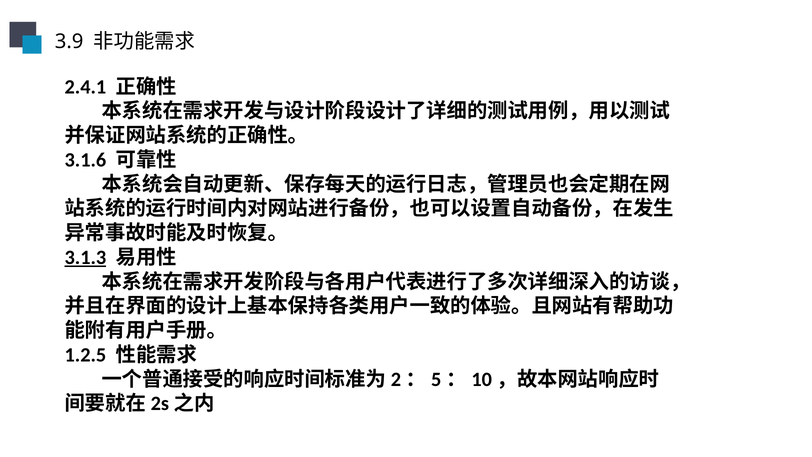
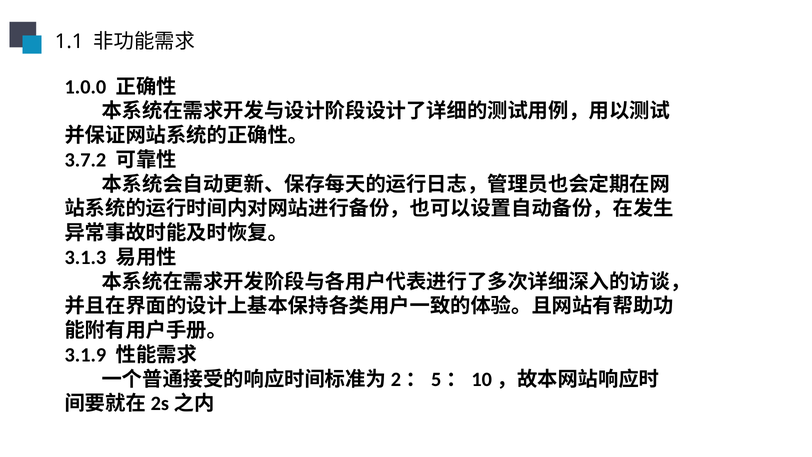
3.9: 3.9 -> 1.1
2.4.1: 2.4.1 -> 1.0.0
3.1.6: 3.1.6 -> 3.7.2
3.1.3 underline: present -> none
1.2.5: 1.2.5 -> 3.1.9
